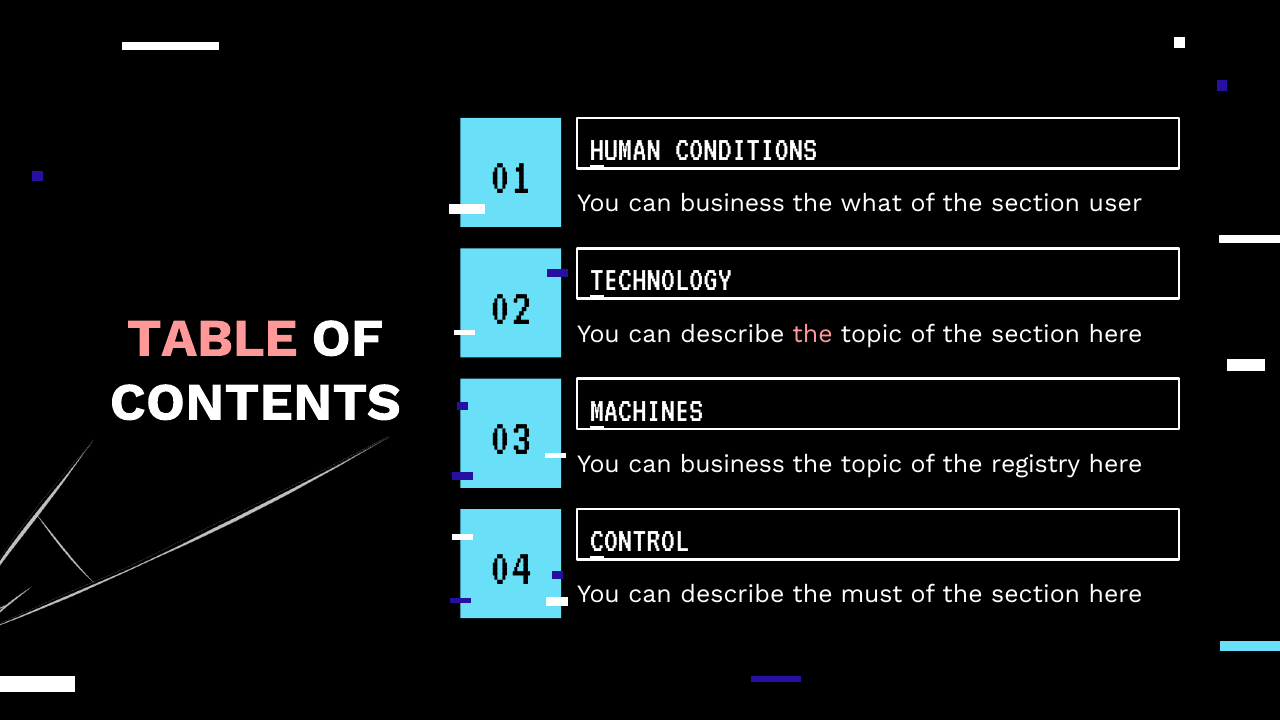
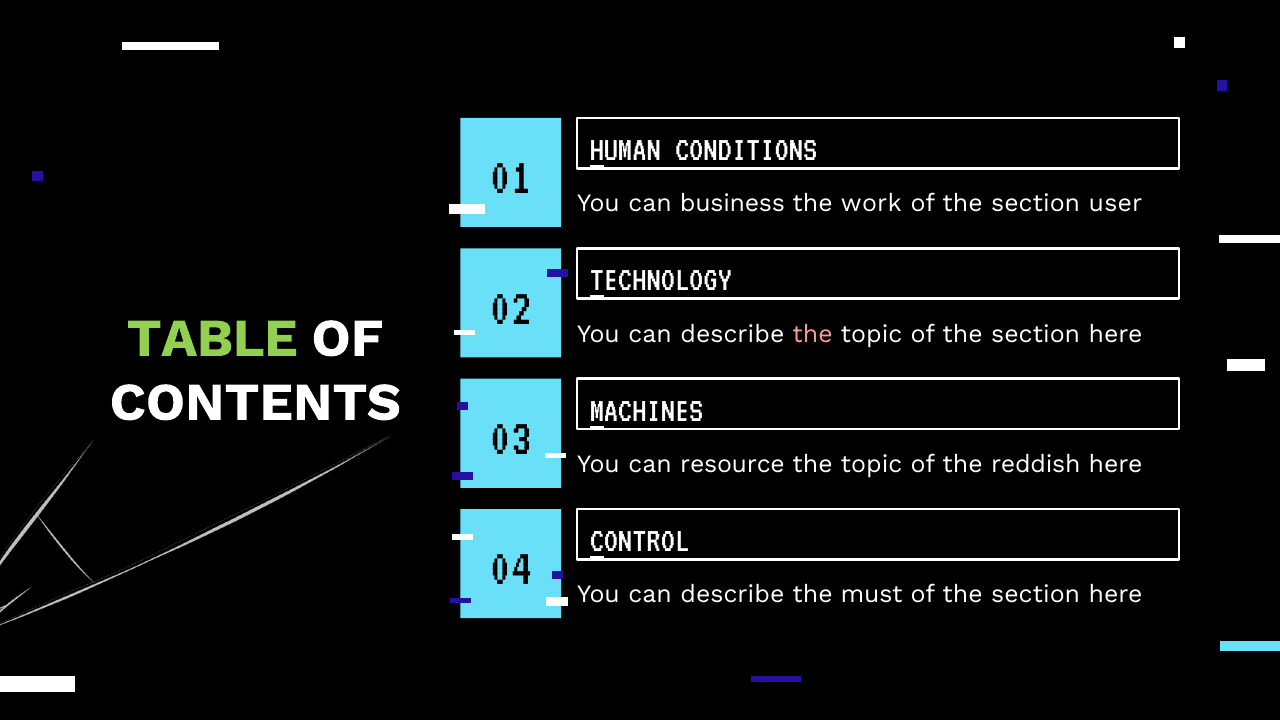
what: what -> work
TABLE colour: pink -> light green
business at (732, 464): business -> resource
registry: registry -> reddish
